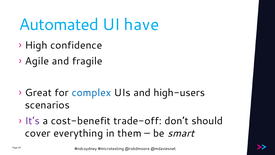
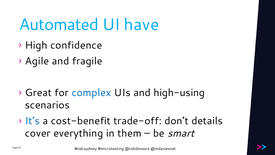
high-users: high-users -> high-using
It’s colour: purple -> blue
should: should -> details
